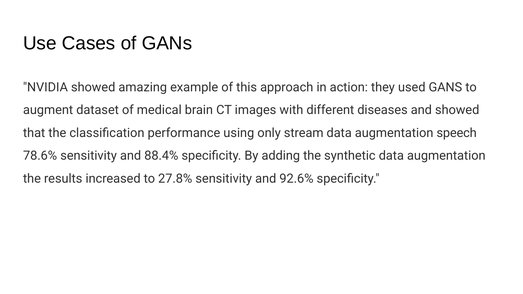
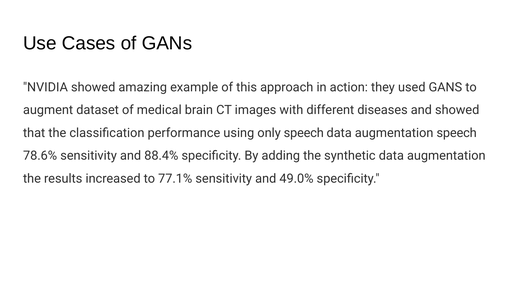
only stream: stream -> speech
27.8%: 27.8% -> 77.1%
92.6%: 92.6% -> 49.0%
